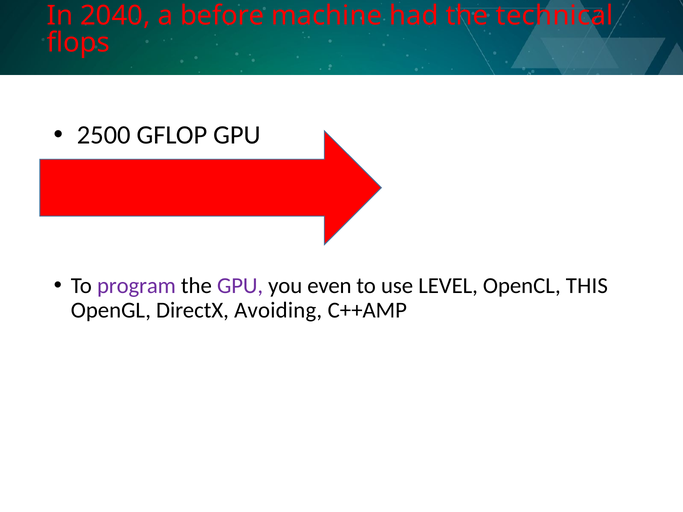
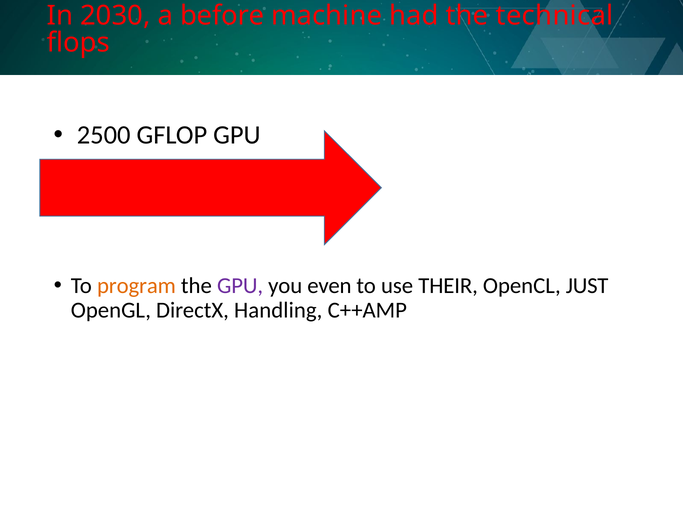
2040: 2040 -> 2030
program colour: purple -> orange
LEVEL: LEVEL -> THEIR
THIS: THIS -> JUST
Avoiding: Avoiding -> Handling
